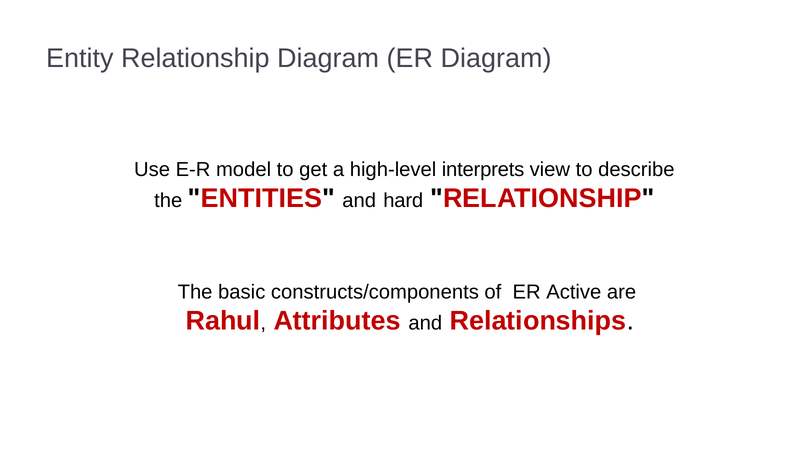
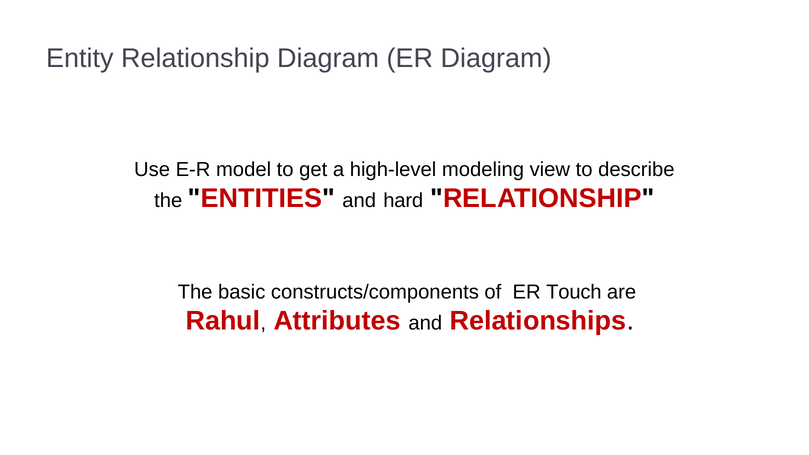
interprets: interprets -> modeling
Active: Active -> Touch
